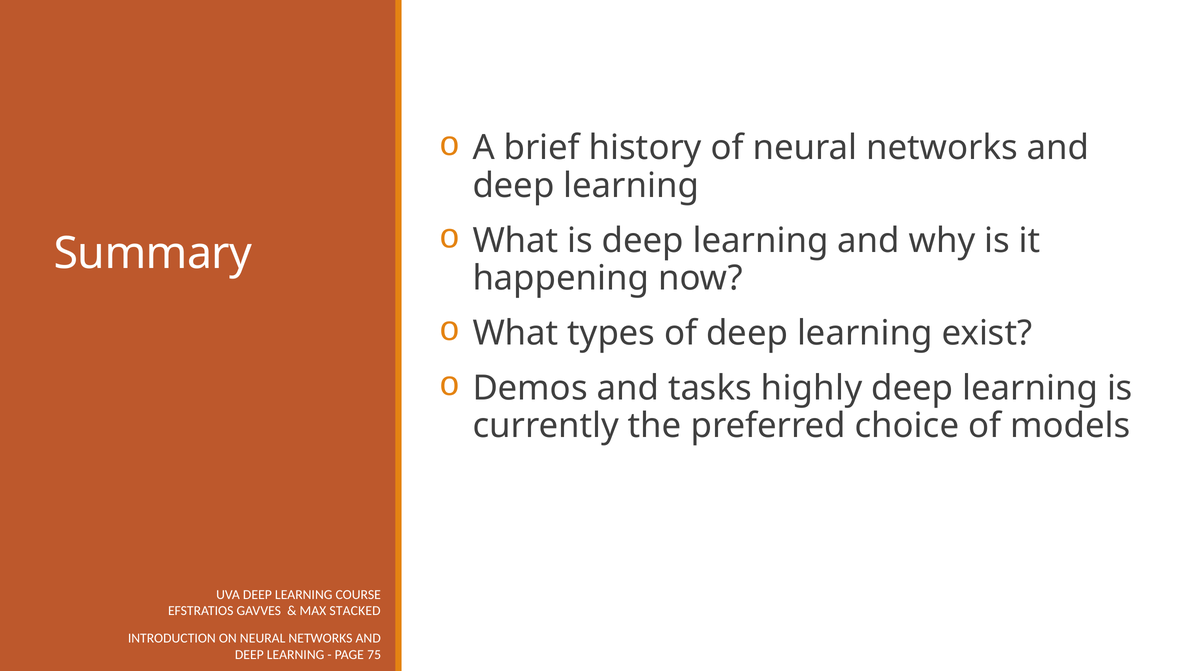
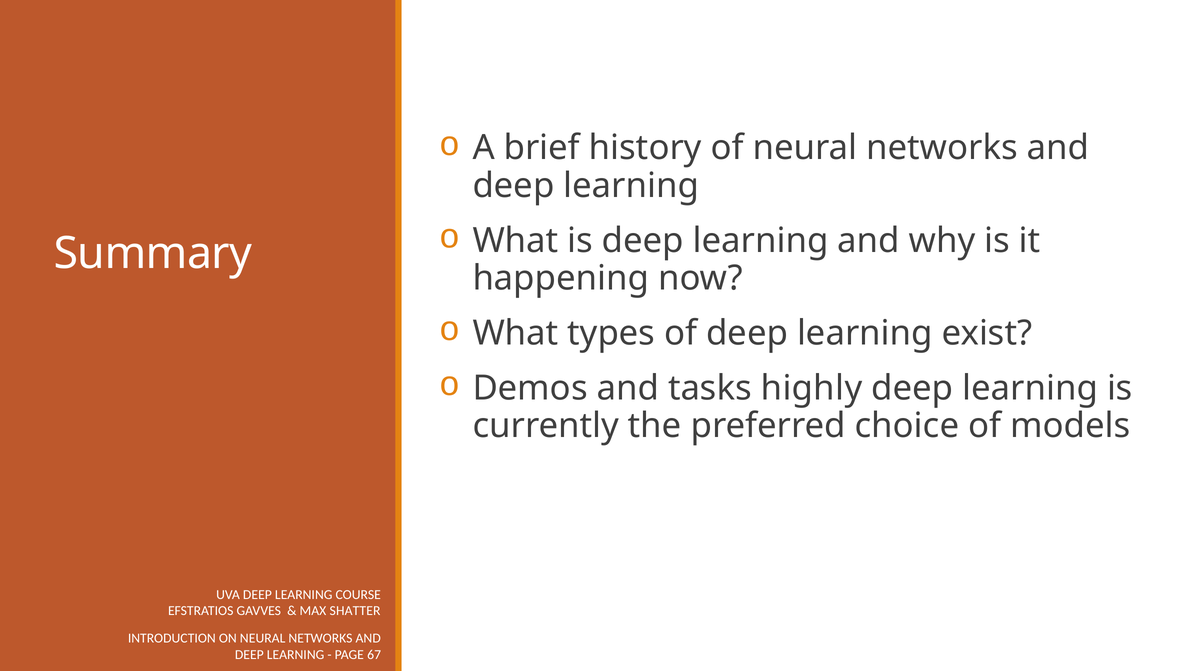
STACKED: STACKED -> SHATTER
75: 75 -> 67
